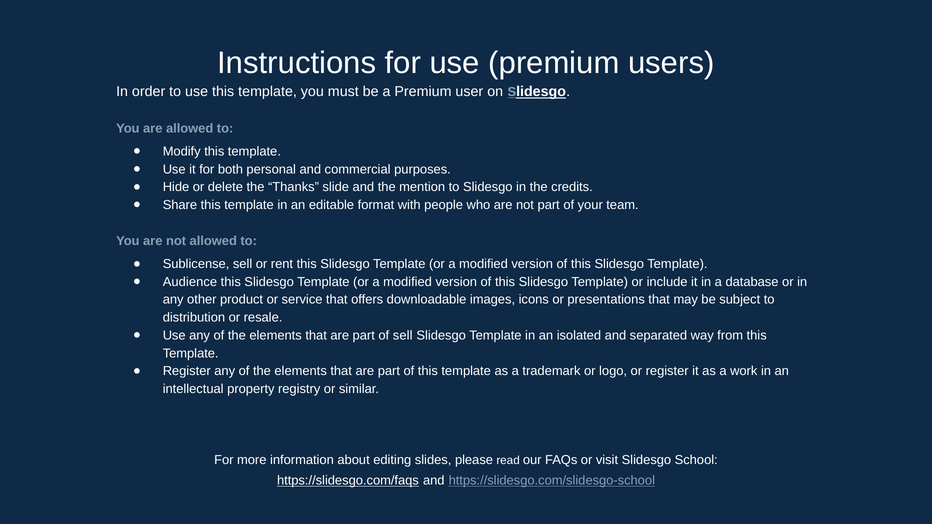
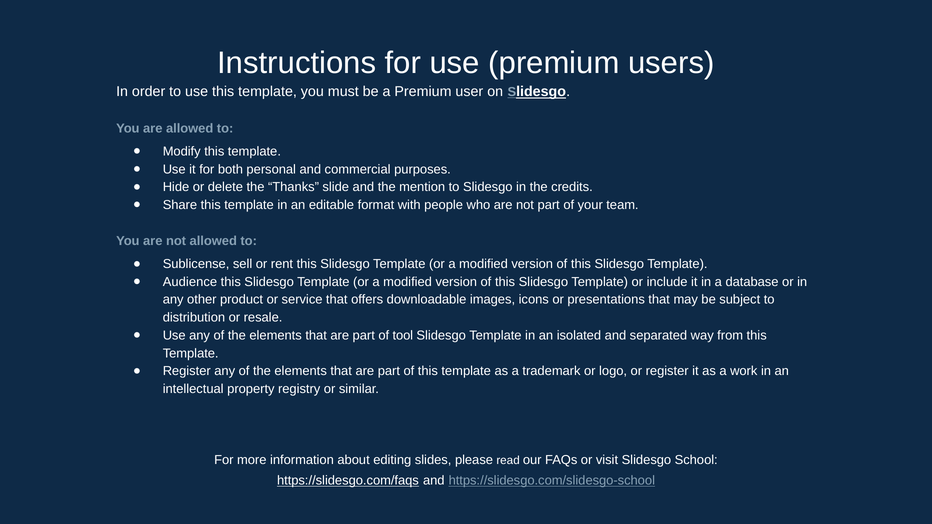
of sell: sell -> tool
